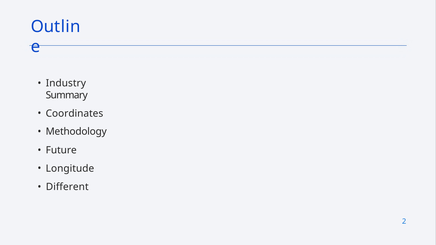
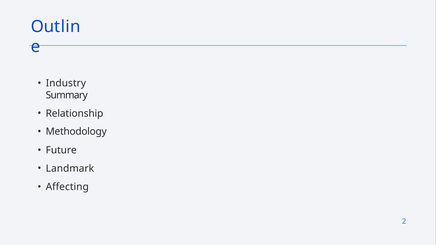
Coordinates: Coordinates -> Relationship
Longitude: Longitude -> Landmark
Different: Different -> Affecting
